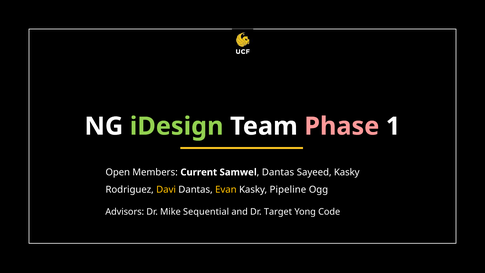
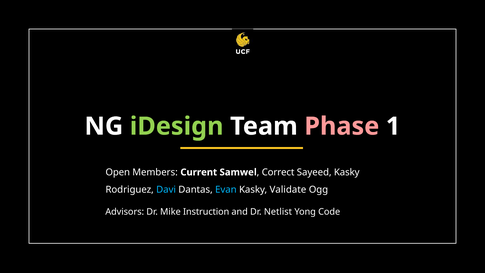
Dantas at (278, 172): Dantas -> Correct
Davi colour: yellow -> light blue
Evan colour: yellow -> light blue
Pipeline: Pipeline -> Validate
Sequential: Sequential -> Instruction
Target: Target -> Netlist
